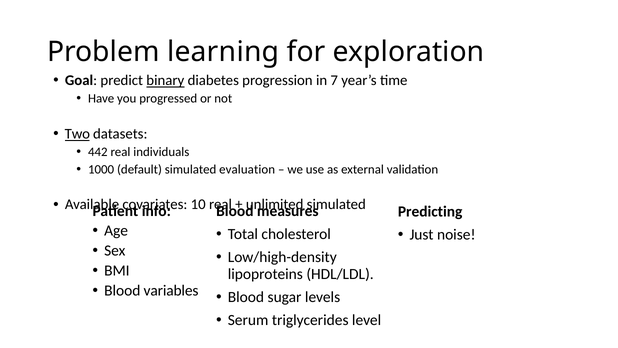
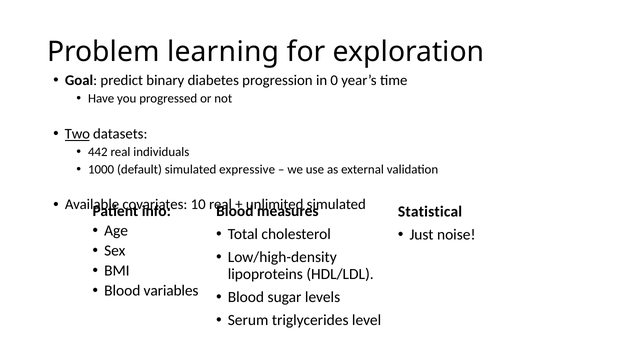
binary underline: present -> none
7: 7 -> 0
evaluation: evaluation -> expressive
Predicting: Predicting -> Statistical
